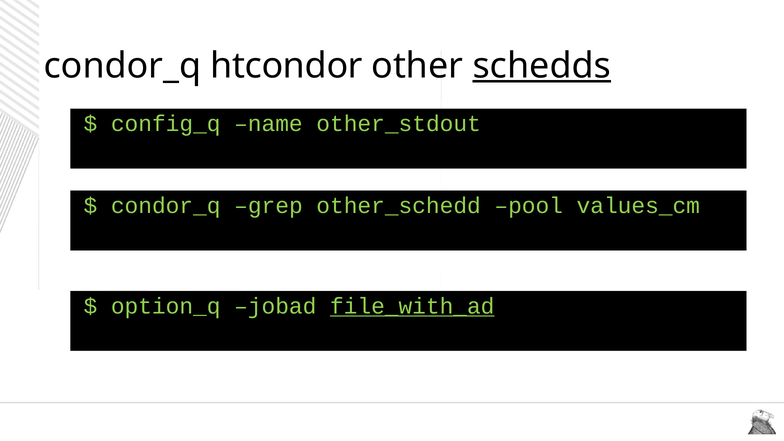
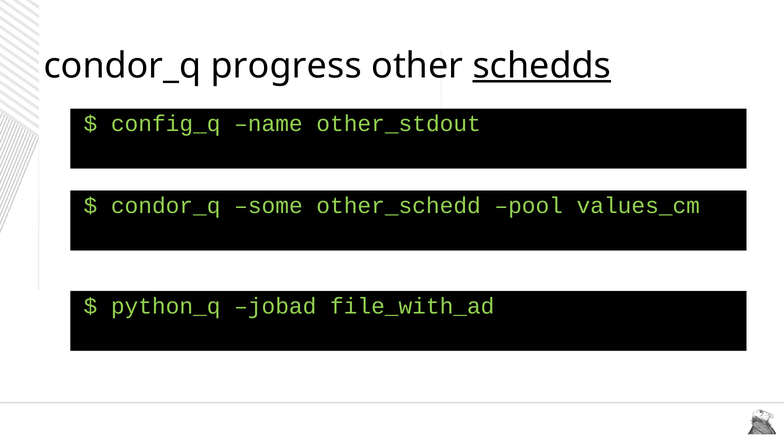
htcondor: htcondor -> progress
grep: grep -> some
option_q: option_q -> python_q
file_with_ad underline: present -> none
